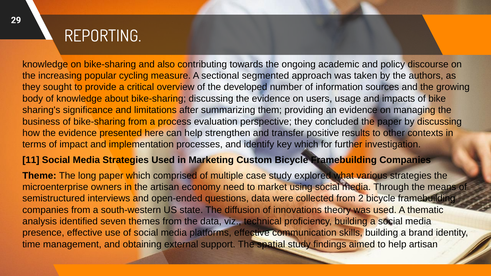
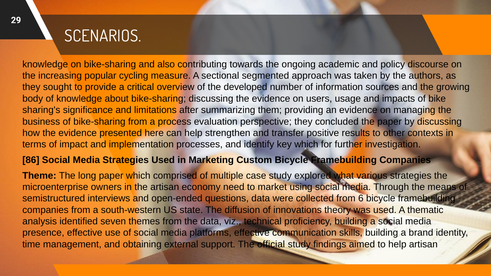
REPORTING: REPORTING -> SCENARIOS
11: 11 -> 86
2: 2 -> 6
spatial: spatial -> official
